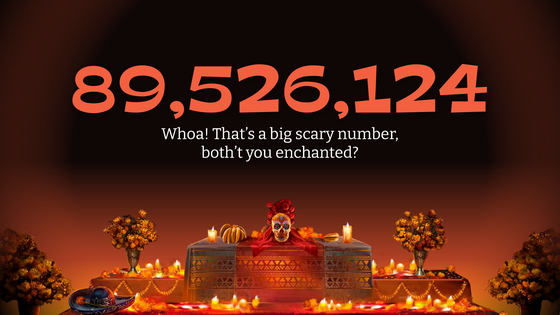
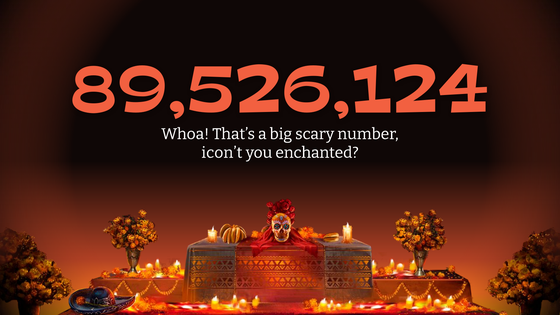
both’t: both’t -> icon’t
